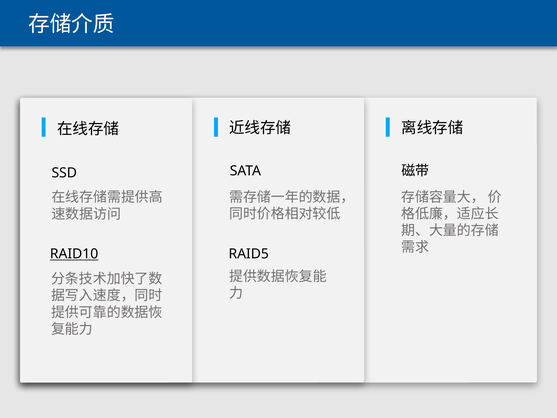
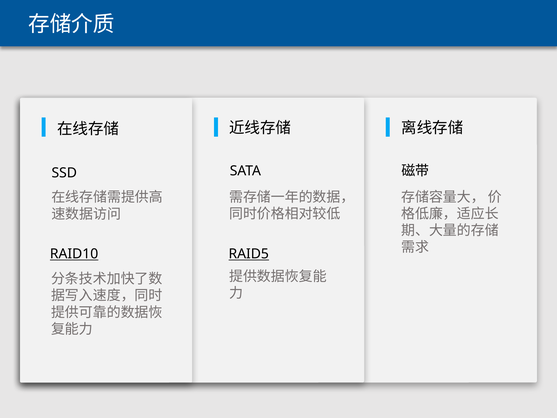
RAID5 underline: none -> present
